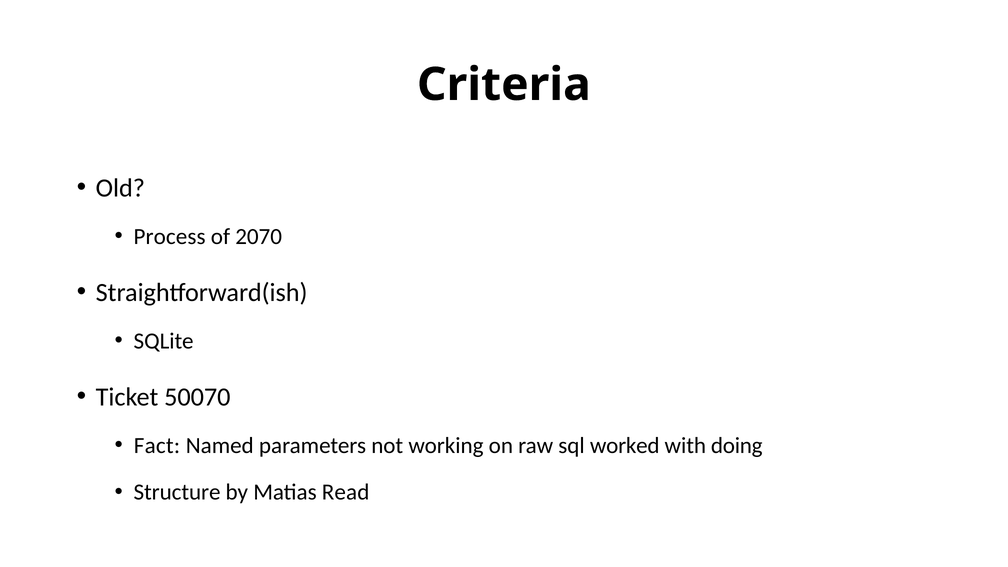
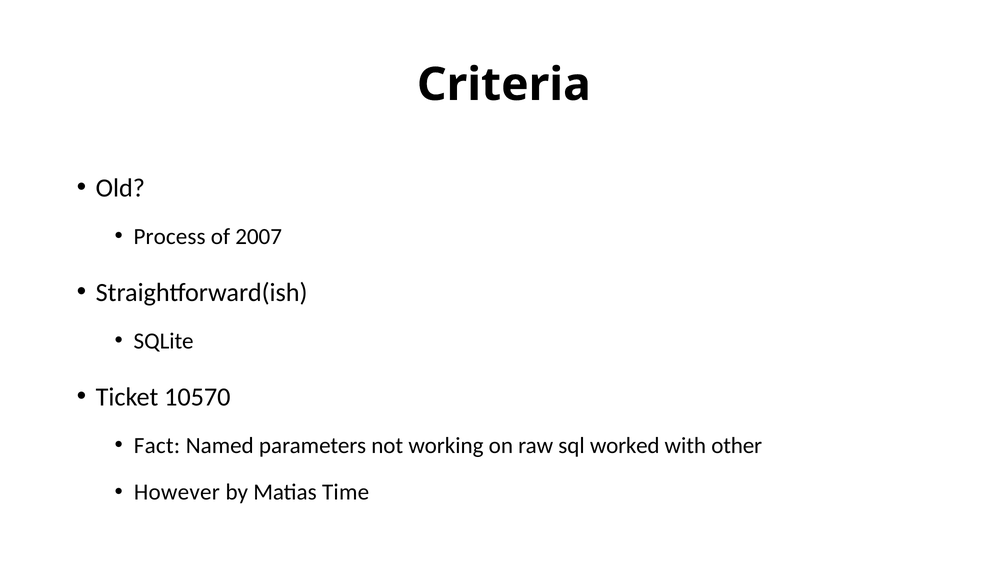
2070: 2070 -> 2007
50070: 50070 -> 10570
doing: doing -> other
Structure: Structure -> However
Read: Read -> Time
